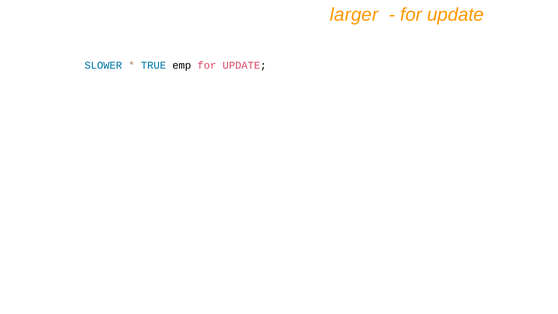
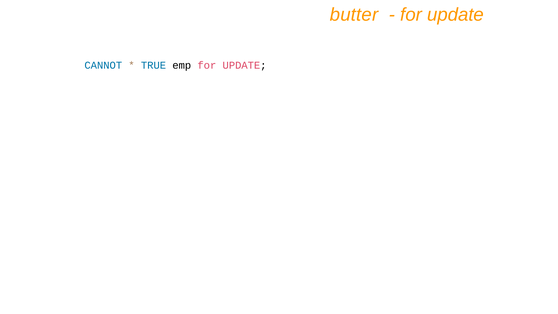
larger: larger -> butter
SLOWER: SLOWER -> CANNOT
